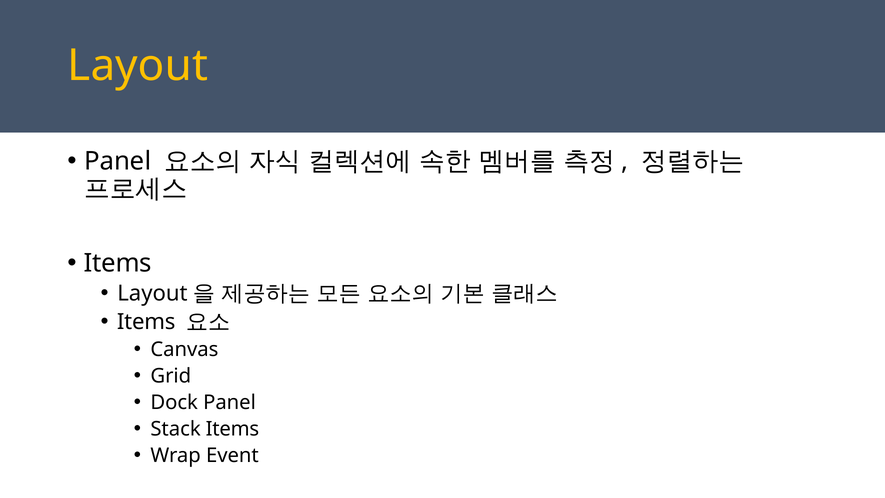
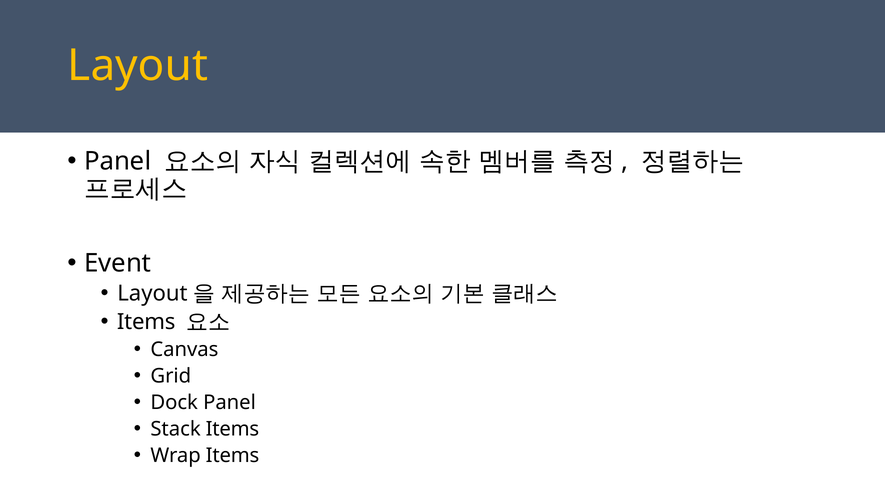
Items at (118, 263): Items -> Event
Wrap Event: Event -> Items
